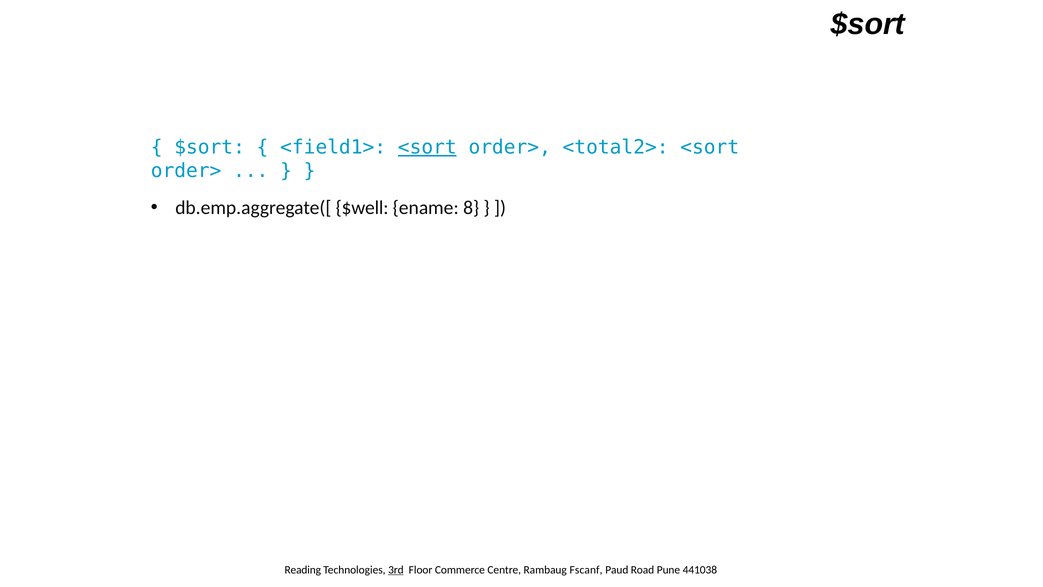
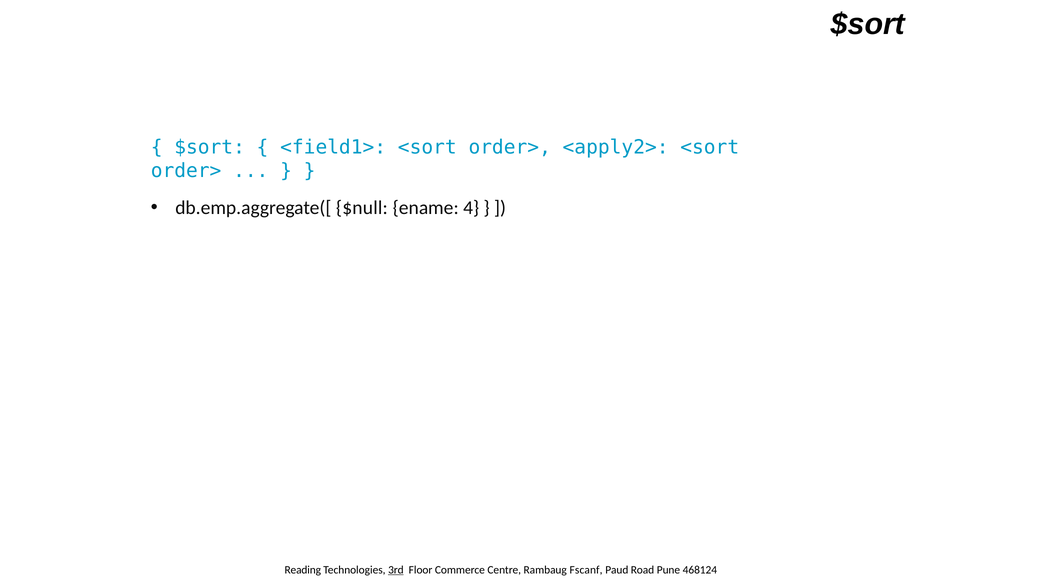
<sort at (427, 147) underline: present -> none
<total2>: <total2> -> <apply2>
$well: $well -> $null
8: 8 -> 4
441038: 441038 -> 468124
